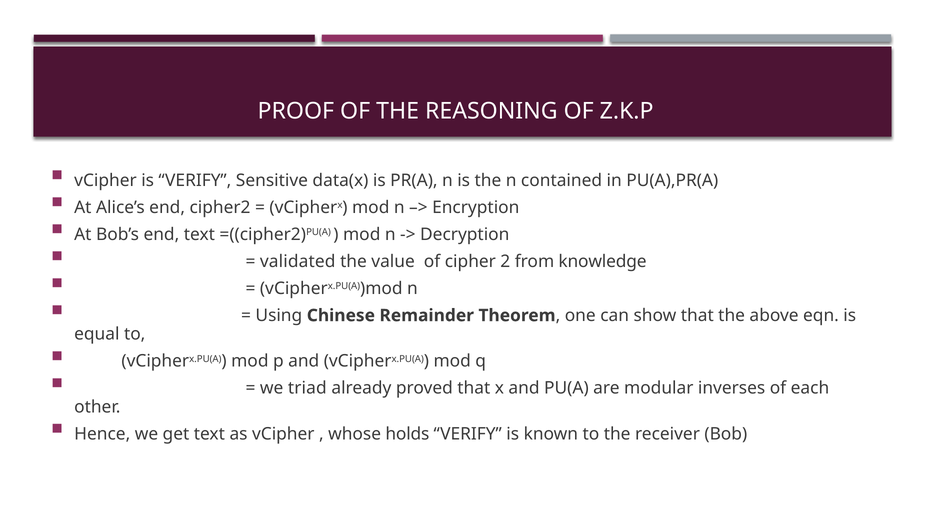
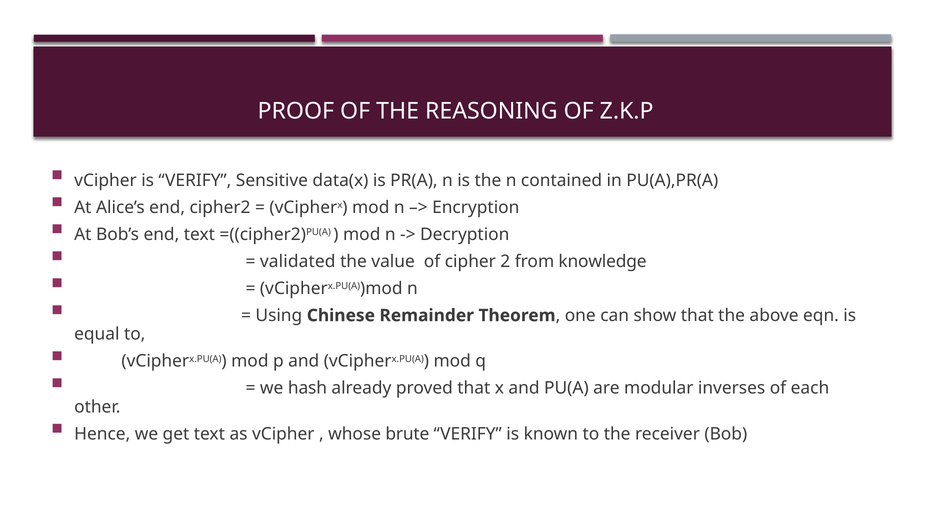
triad: triad -> hash
holds: holds -> brute
